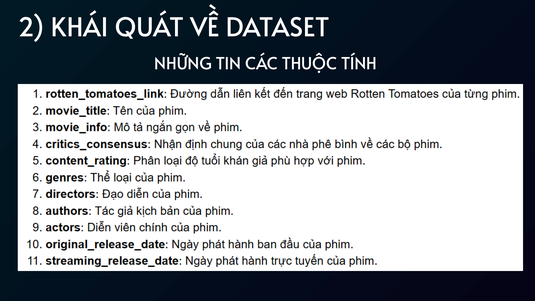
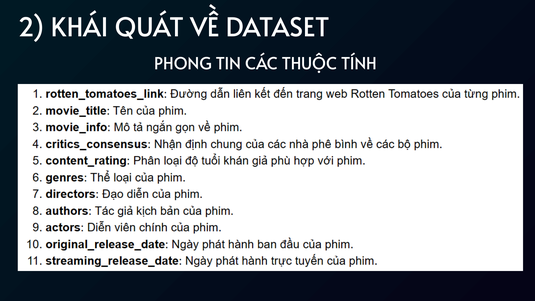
NHỮNG: NHỮNG -> PHONG
